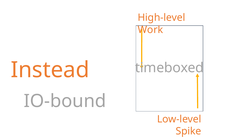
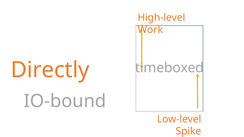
Instead: Instead -> Directly
